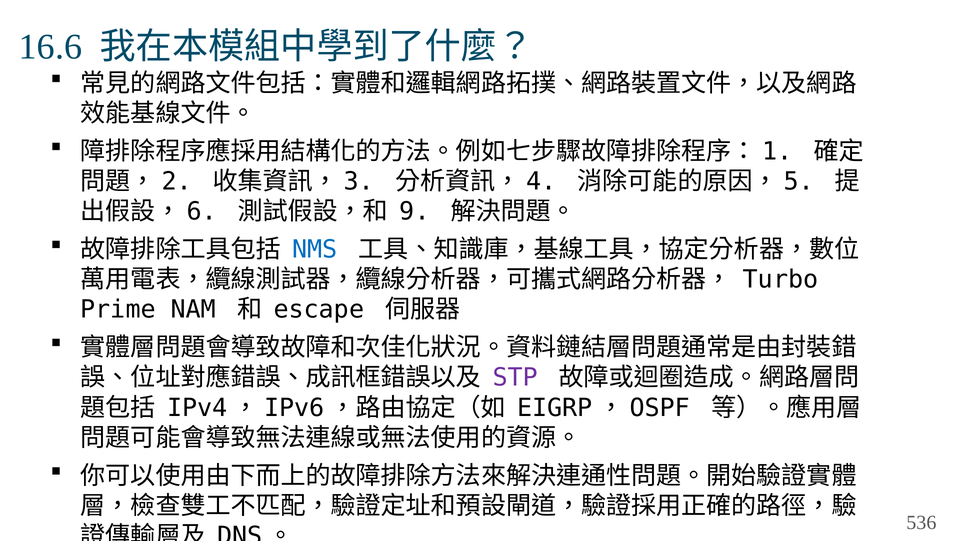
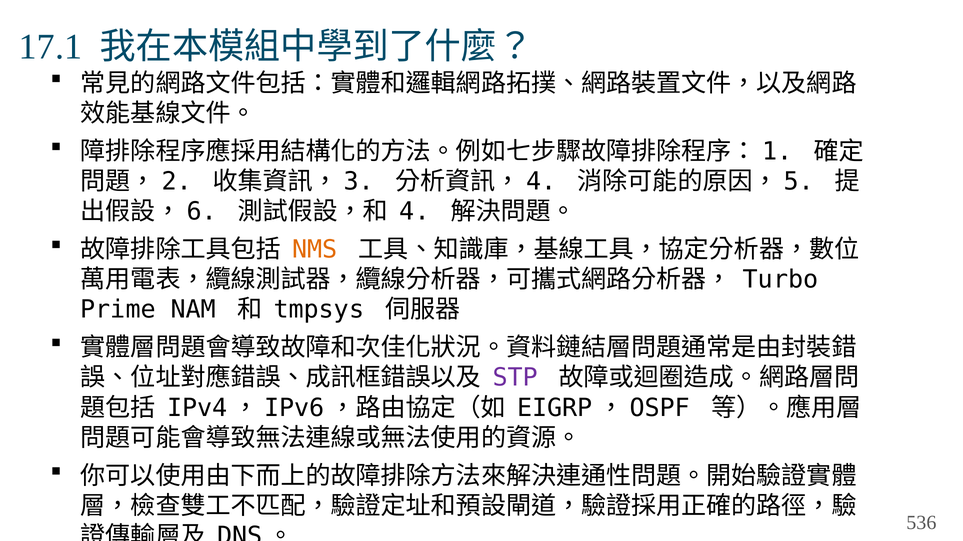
16.6: 16.6 -> 17.1
9: 9 -> 4
NMS colour: blue -> orange
escape: escape -> tmpsys
